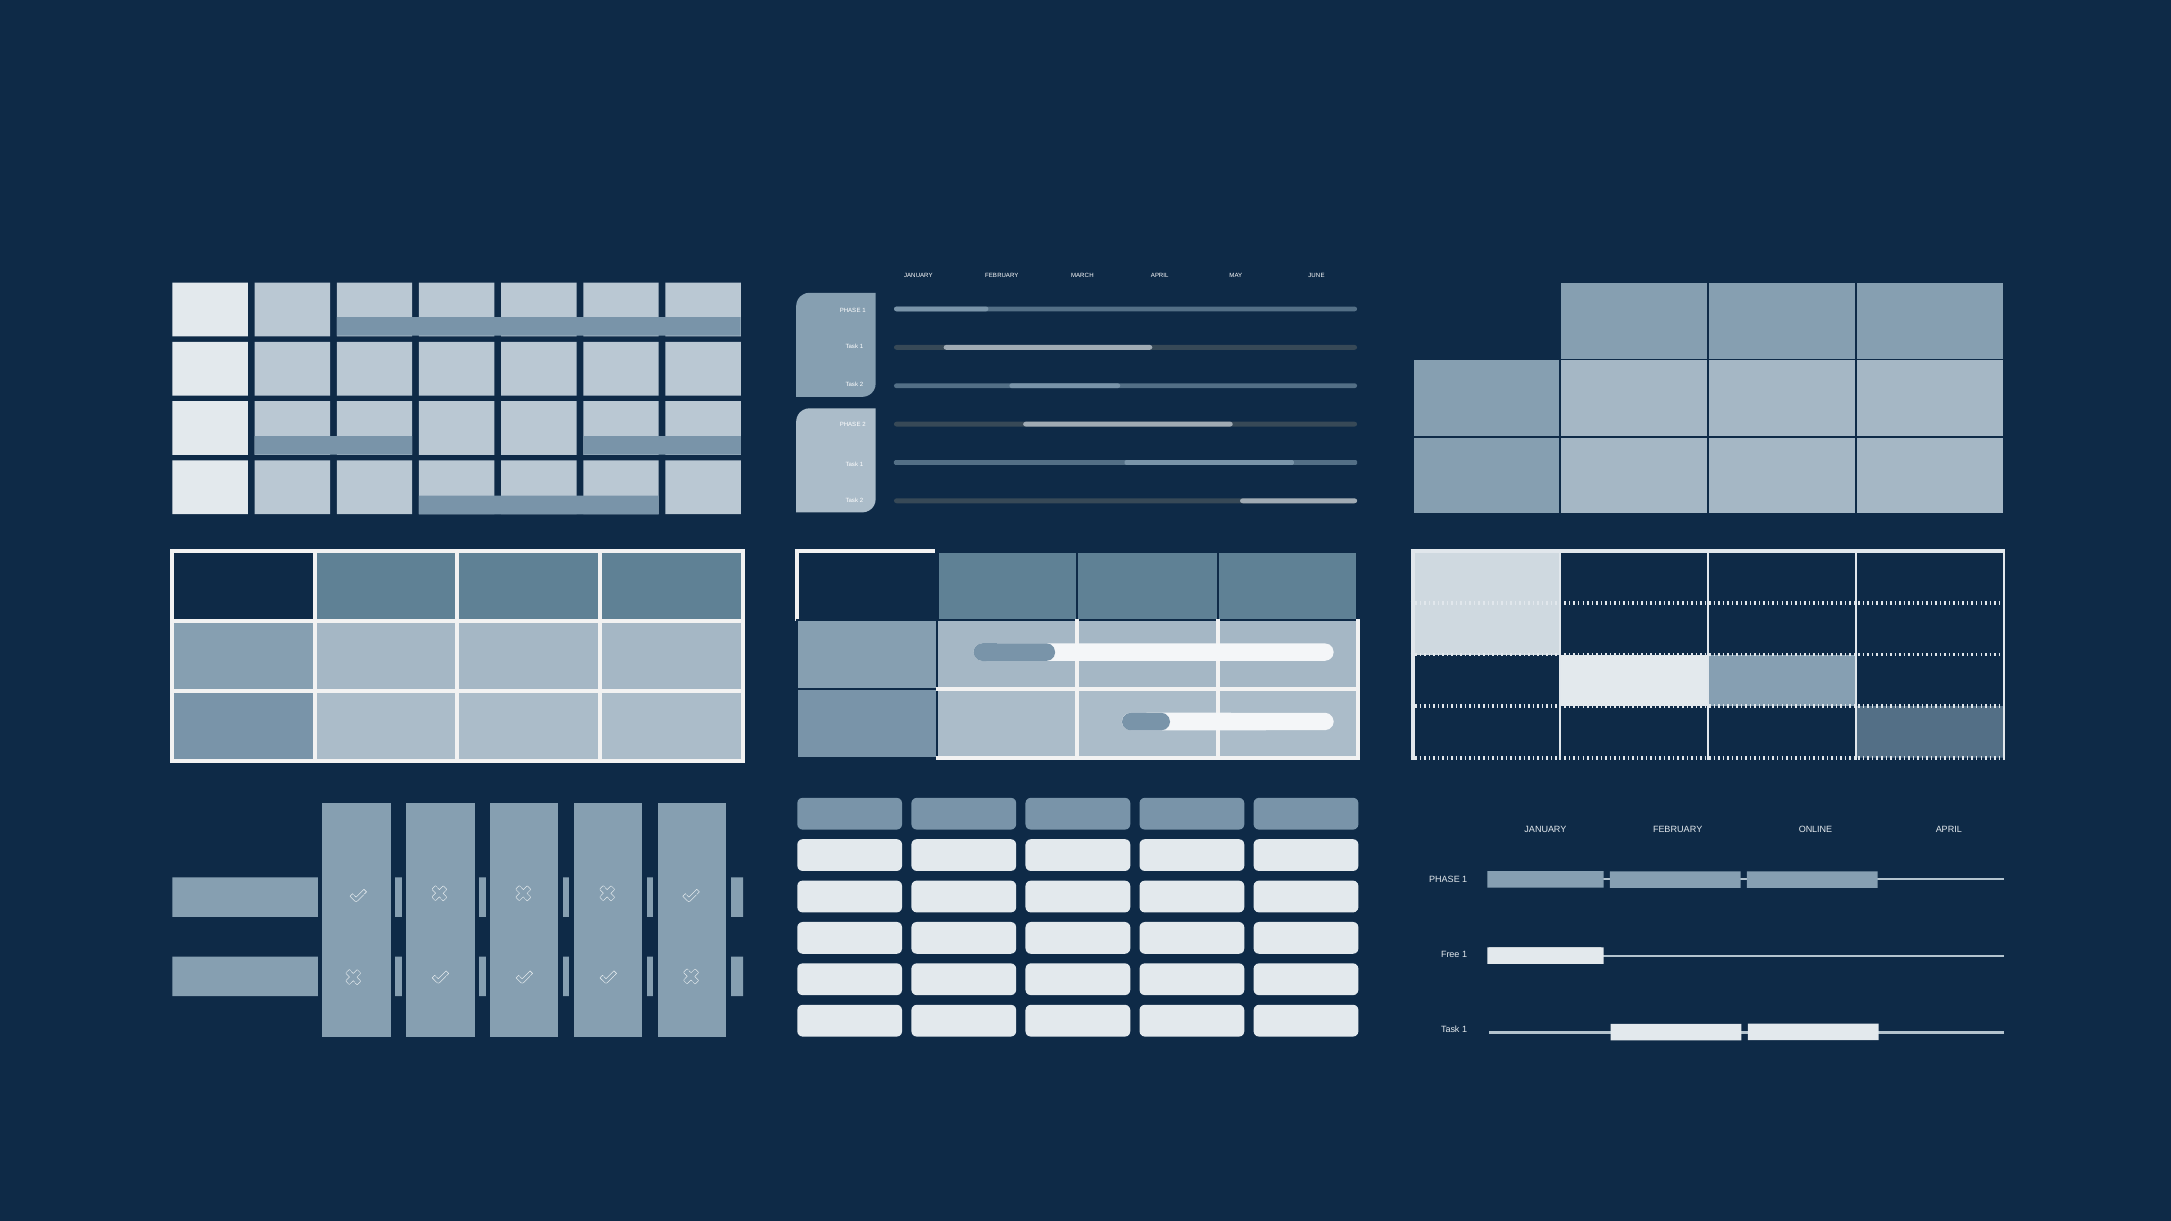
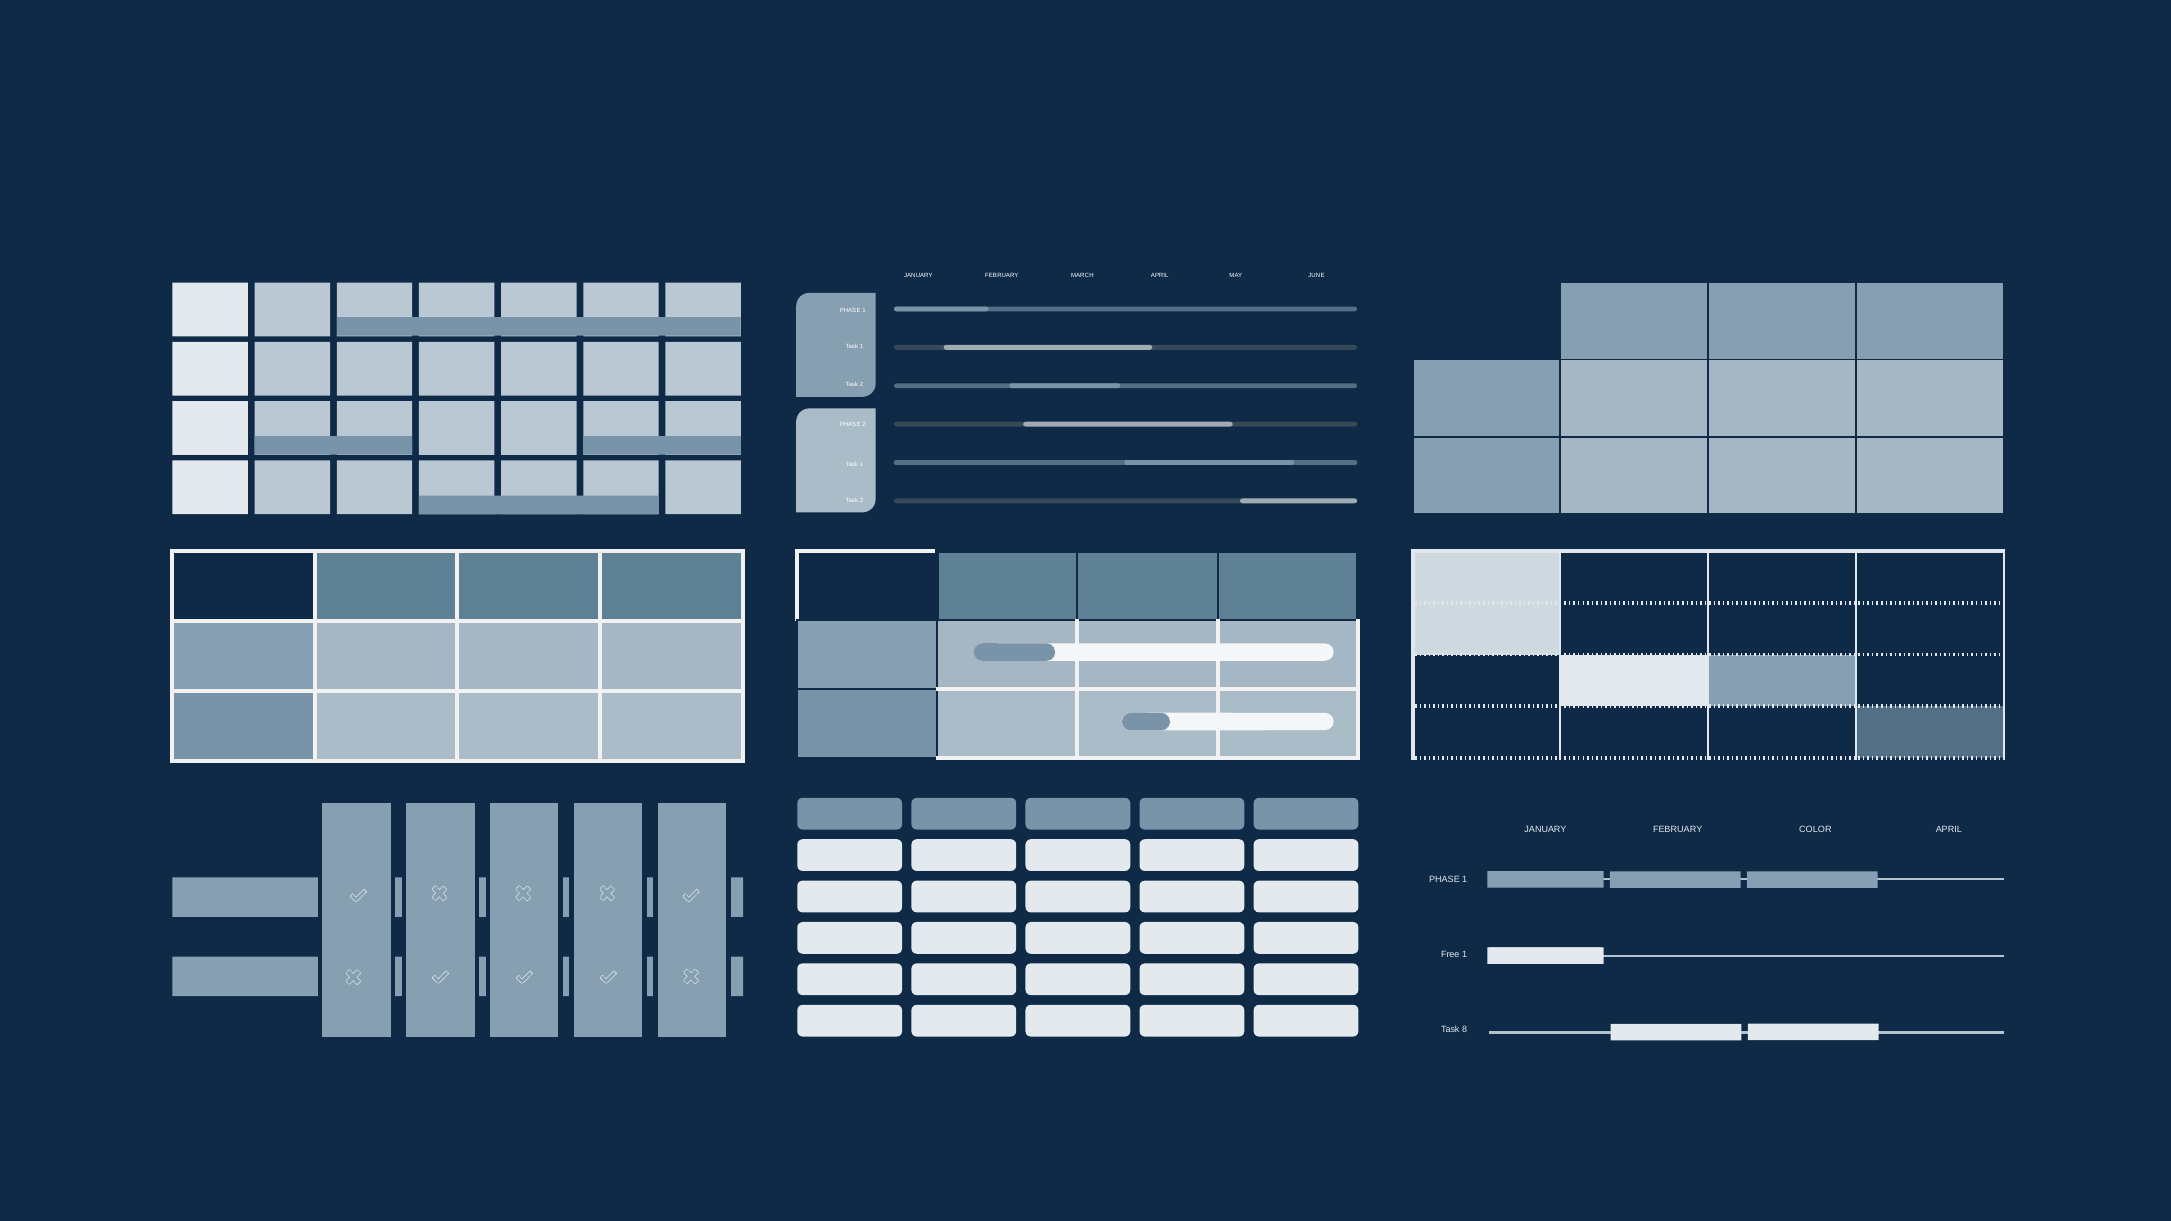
ONLINE: ONLINE -> COLOR
1 at (1465, 1030): 1 -> 8
